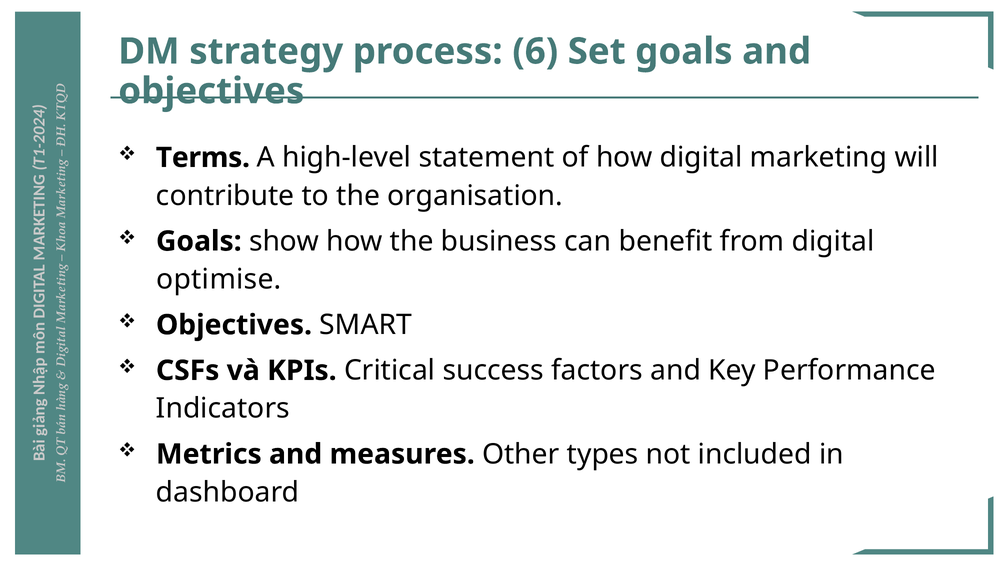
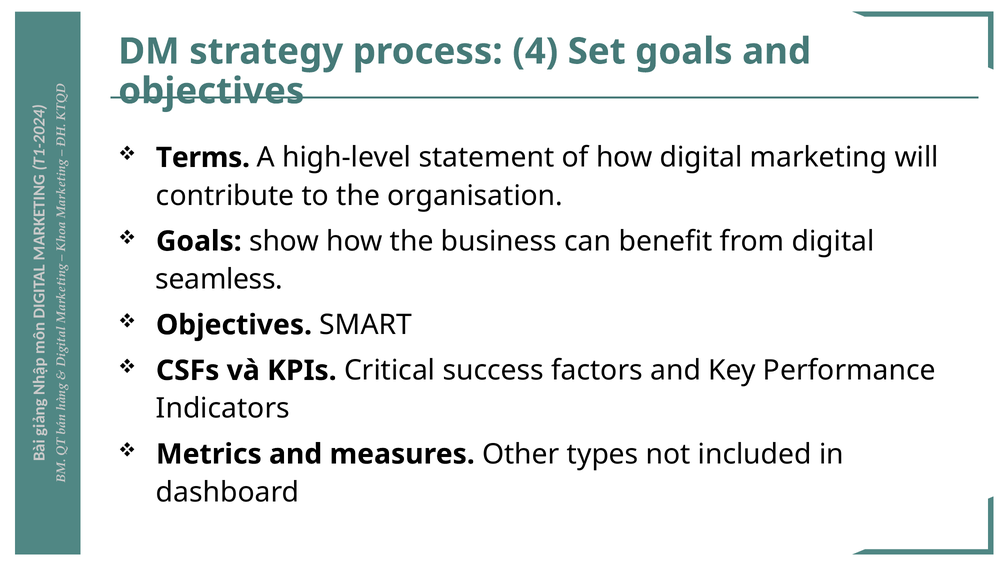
process 6: 6 -> 4
optimise: optimise -> seamless
